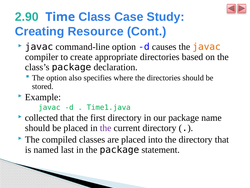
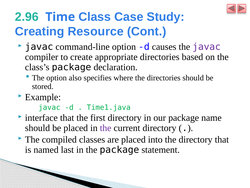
2.90: 2.90 -> 2.96
javac at (207, 47) colour: orange -> purple
collected: collected -> interface
